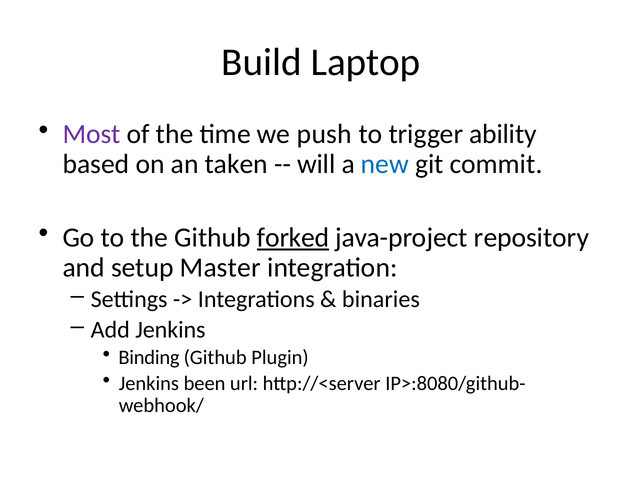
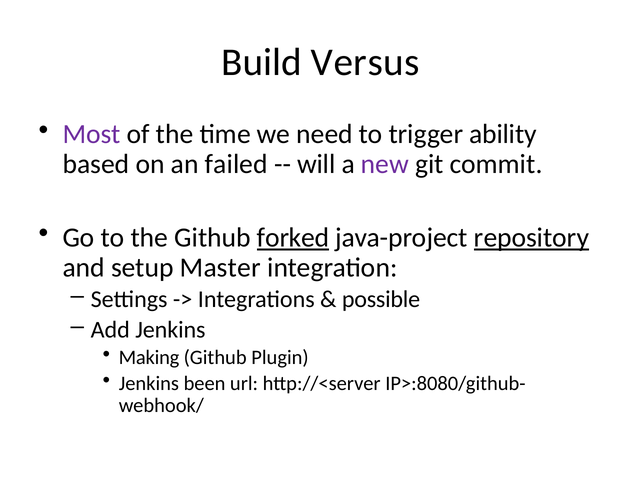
Laptop: Laptop -> Versus
push: push -> need
taken: taken -> failed
new colour: blue -> purple
repository underline: none -> present
binaries: binaries -> possible
Binding: Binding -> Making
